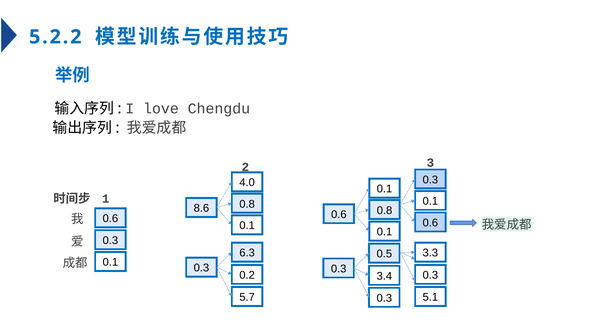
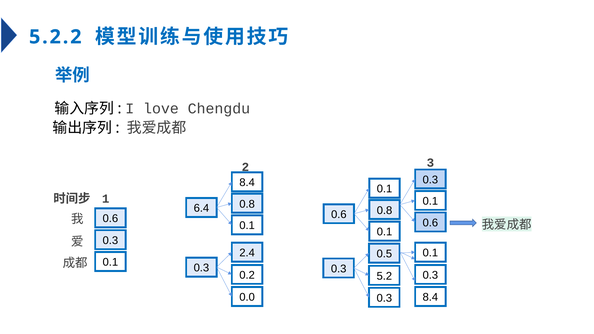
4.0 at (247, 183): 4.0 -> 8.4
8.6: 8.6 -> 6.4
6.3: 6.3 -> 2.4
3.3 at (430, 253): 3.3 -> 0.1
3.4: 3.4 -> 5.2
5.7: 5.7 -> 0.0
5.1 at (430, 297): 5.1 -> 8.4
